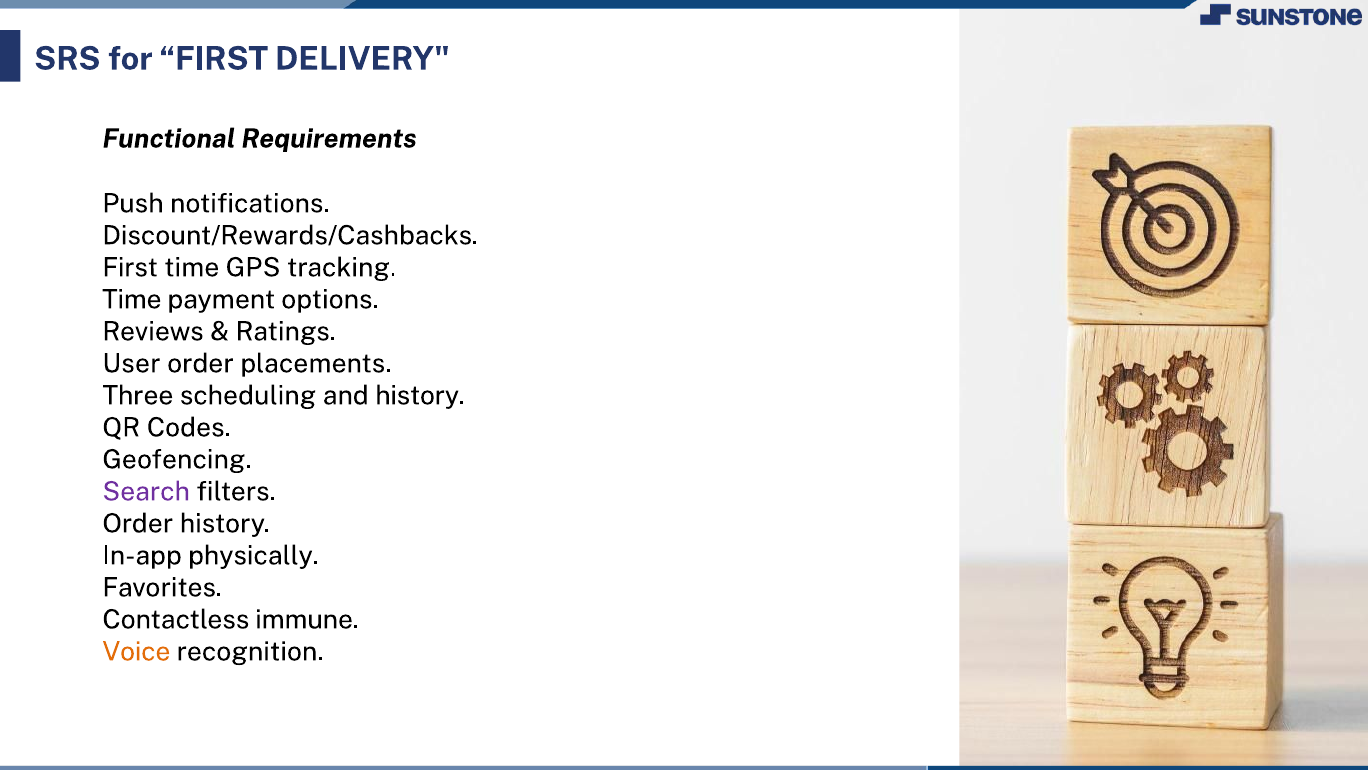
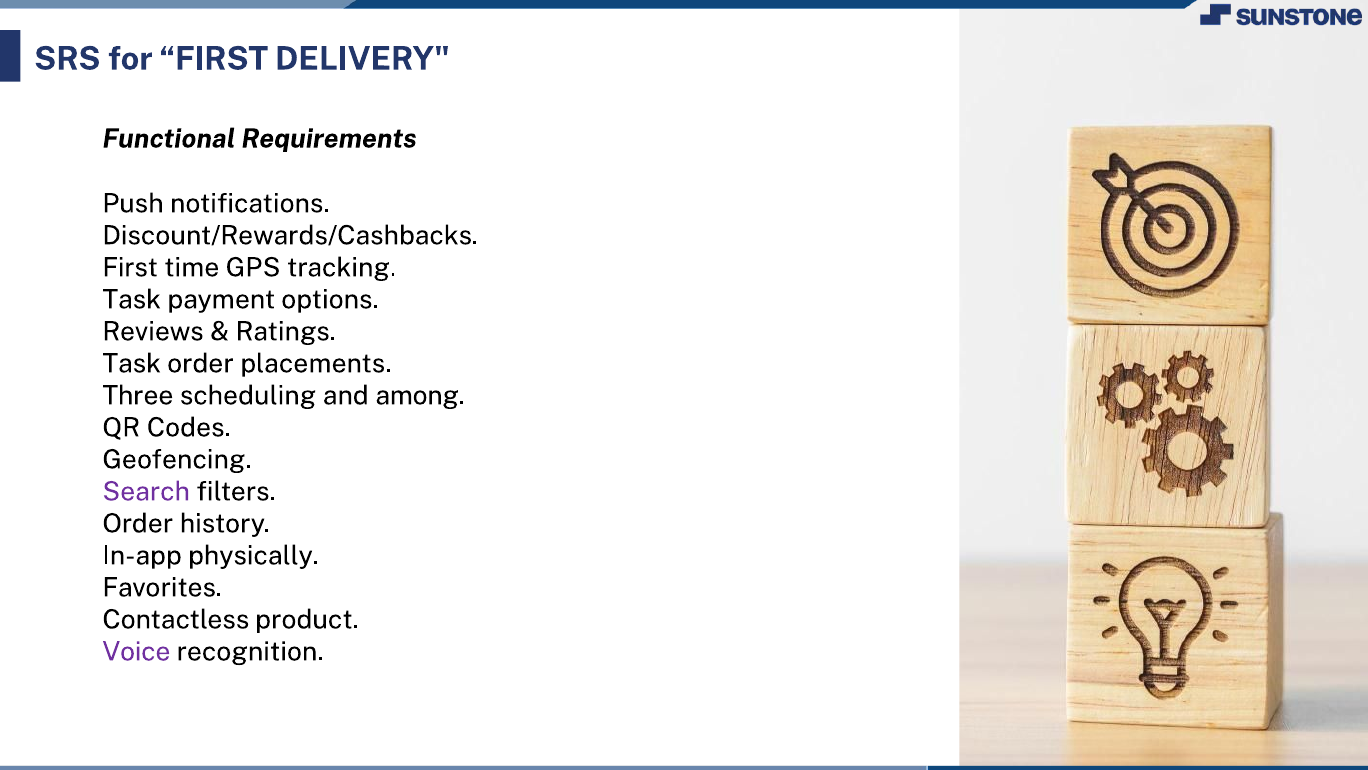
Time at (132, 299): Time -> Task
User at (132, 363): User -> Task
and history: history -> among
immune: immune -> product
Voice colour: orange -> purple
